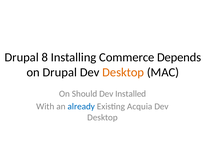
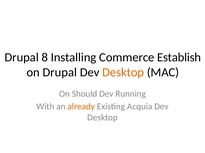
Depends: Depends -> Establish
Installed: Installed -> Running
already colour: blue -> orange
